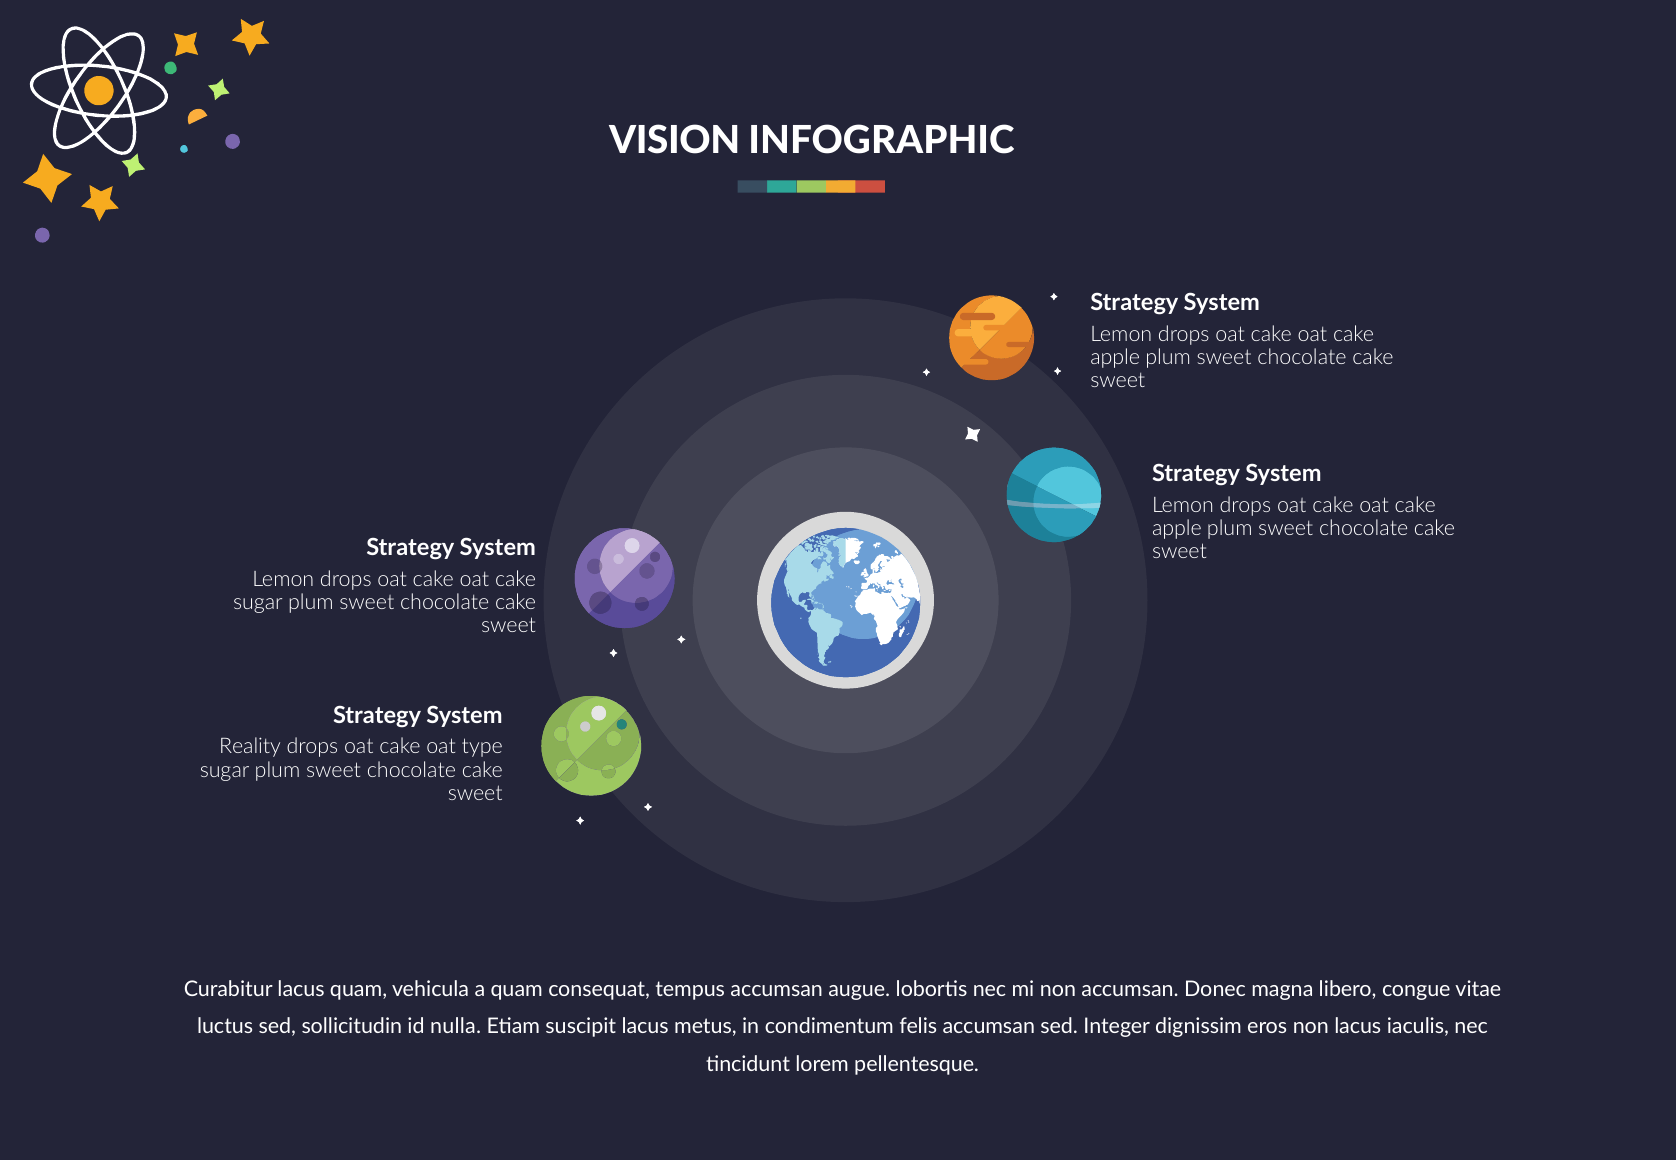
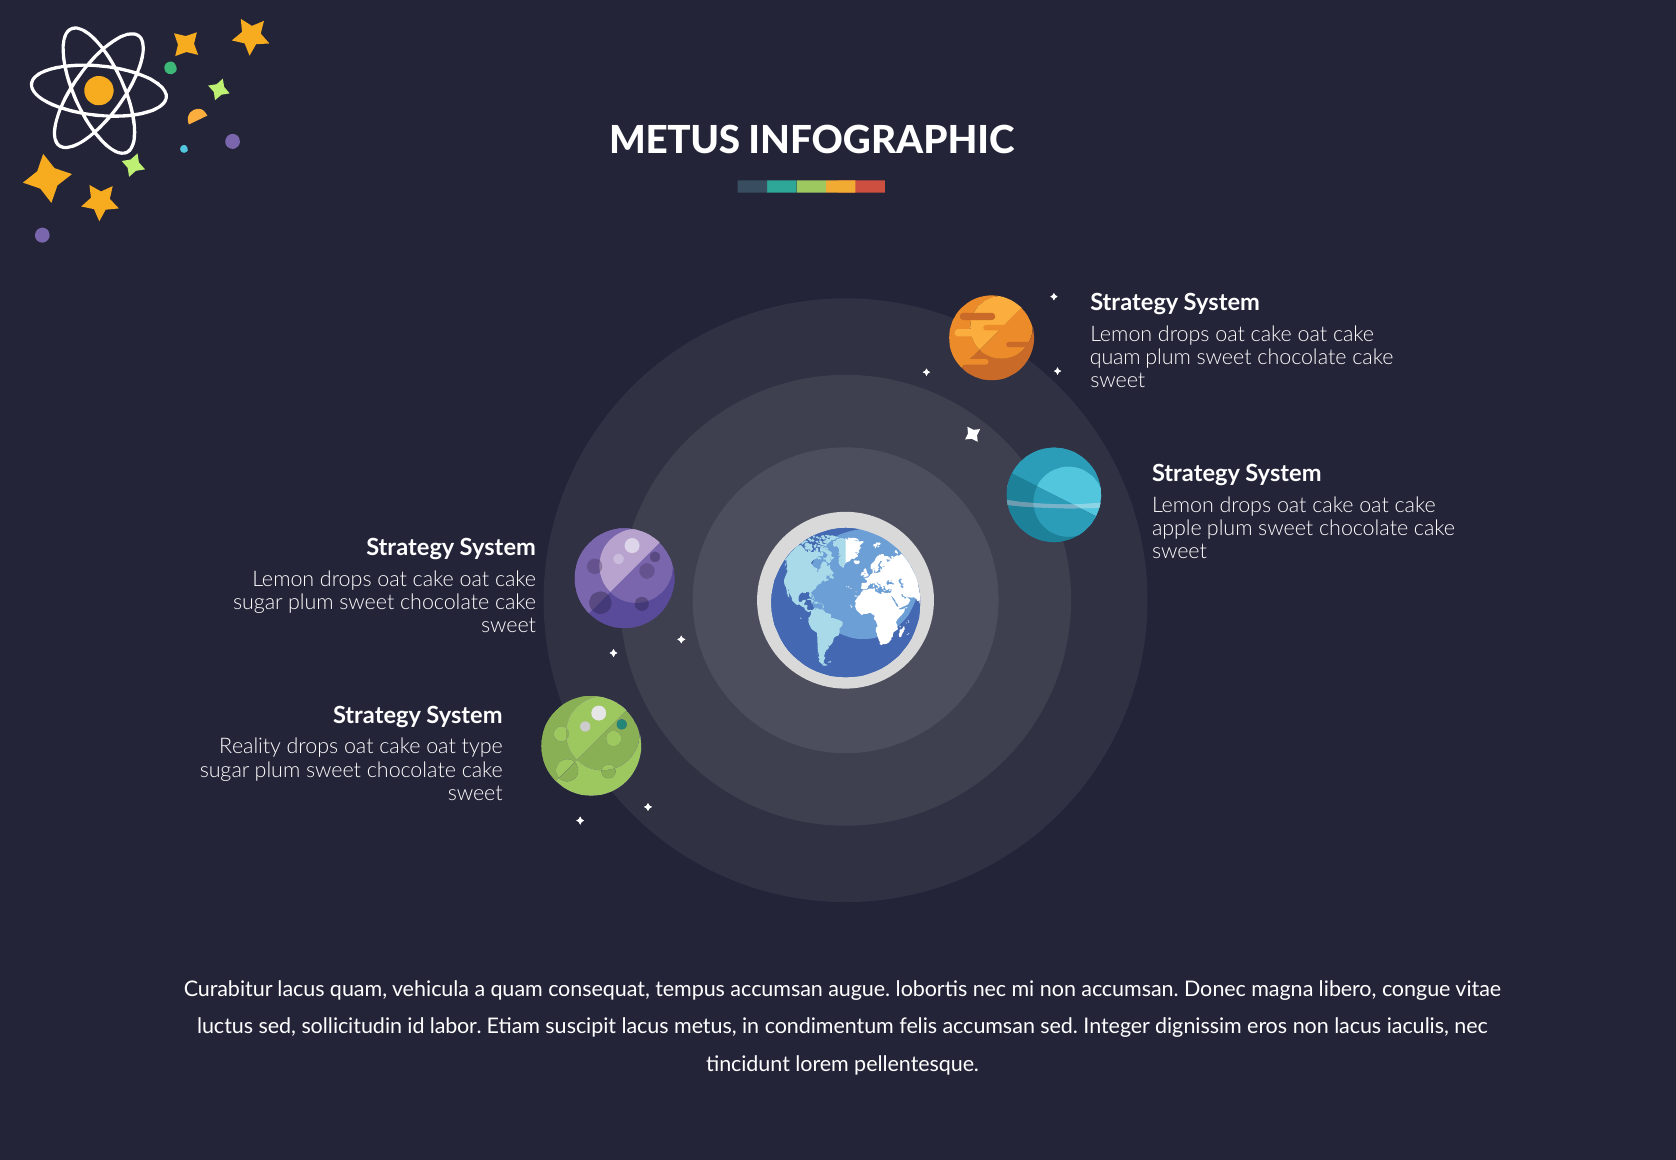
VISION at (675, 141): VISION -> METUS
apple at (1115, 358): apple -> quam
nulla: nulla -> labor
